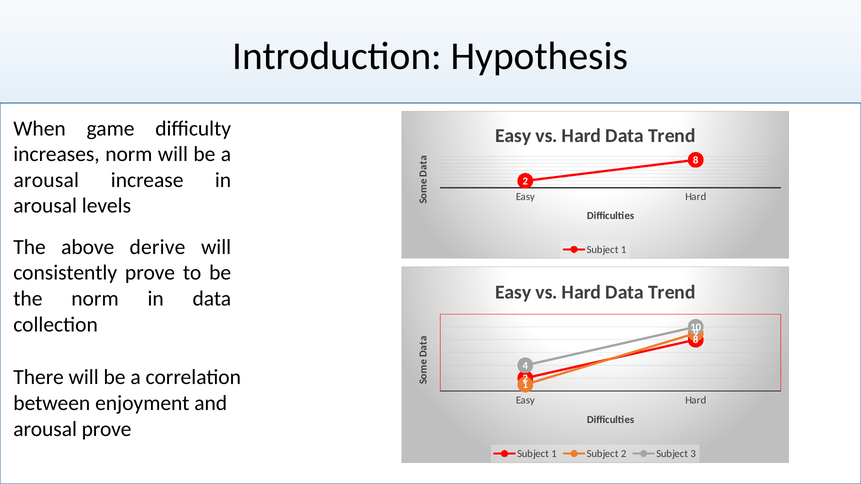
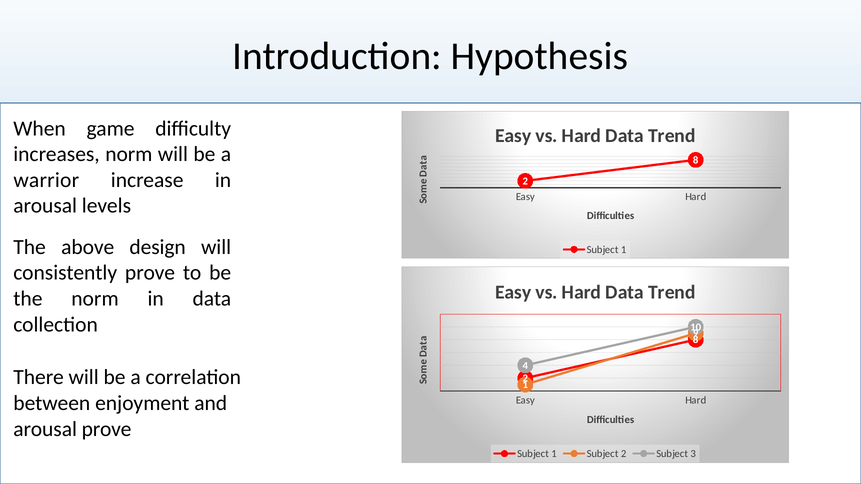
arousal at (46, 180): arousal -> warrior
derive: derive -> design
